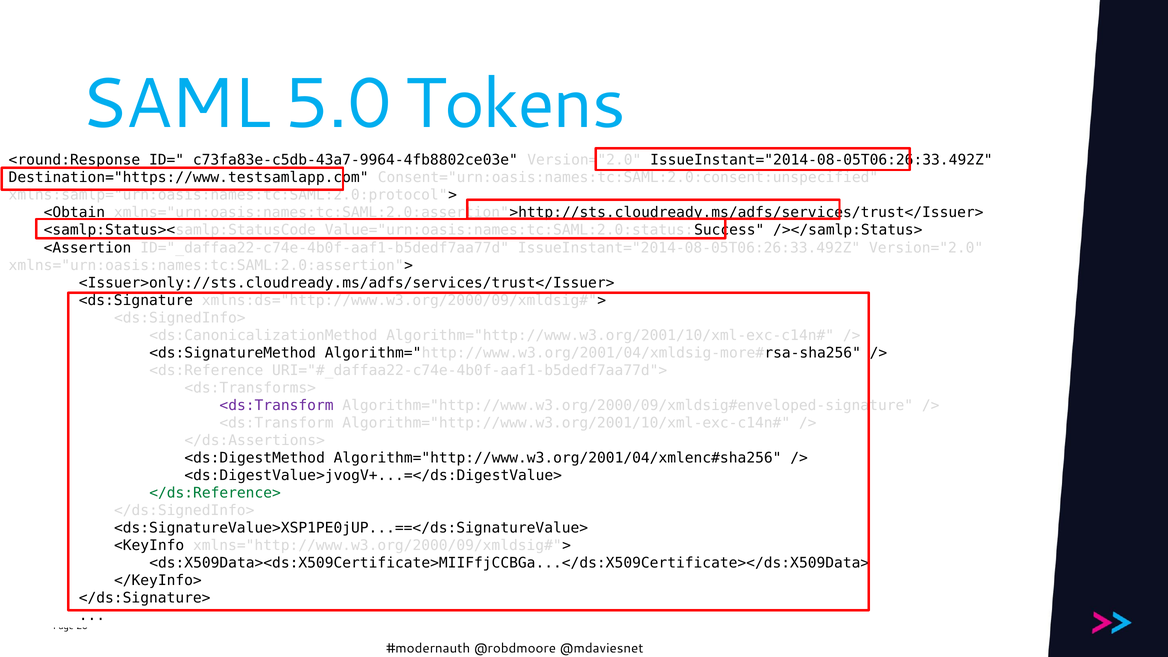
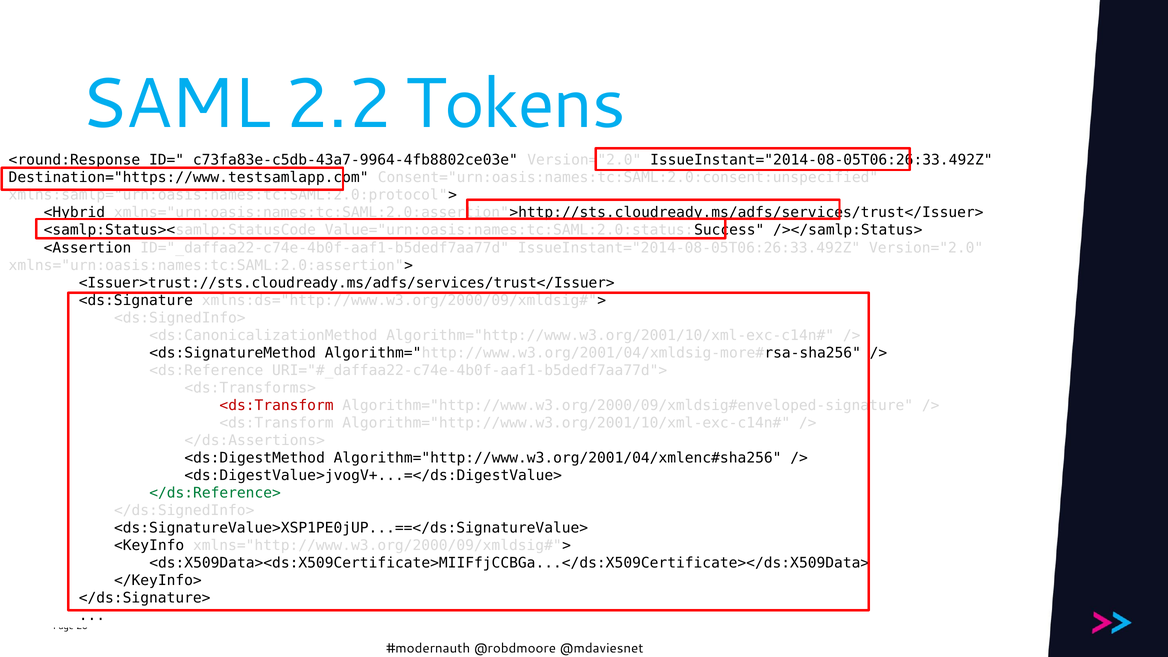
5.0: 5.0 -> 2.2
<Obtain: <Obtain -> <Hybrid
<Issuer>only://sts.cloudready.ms/adfs/services/trust</Issuer>: <Issuer>only://sts.cloudready.ms/adfs/services/trust</Issuer> -> <Issuer>trust://sts.cloudready.ms/adfs/services/trust</Issuer>
<ds:Transform at (277, 405) colour: purple -> red
